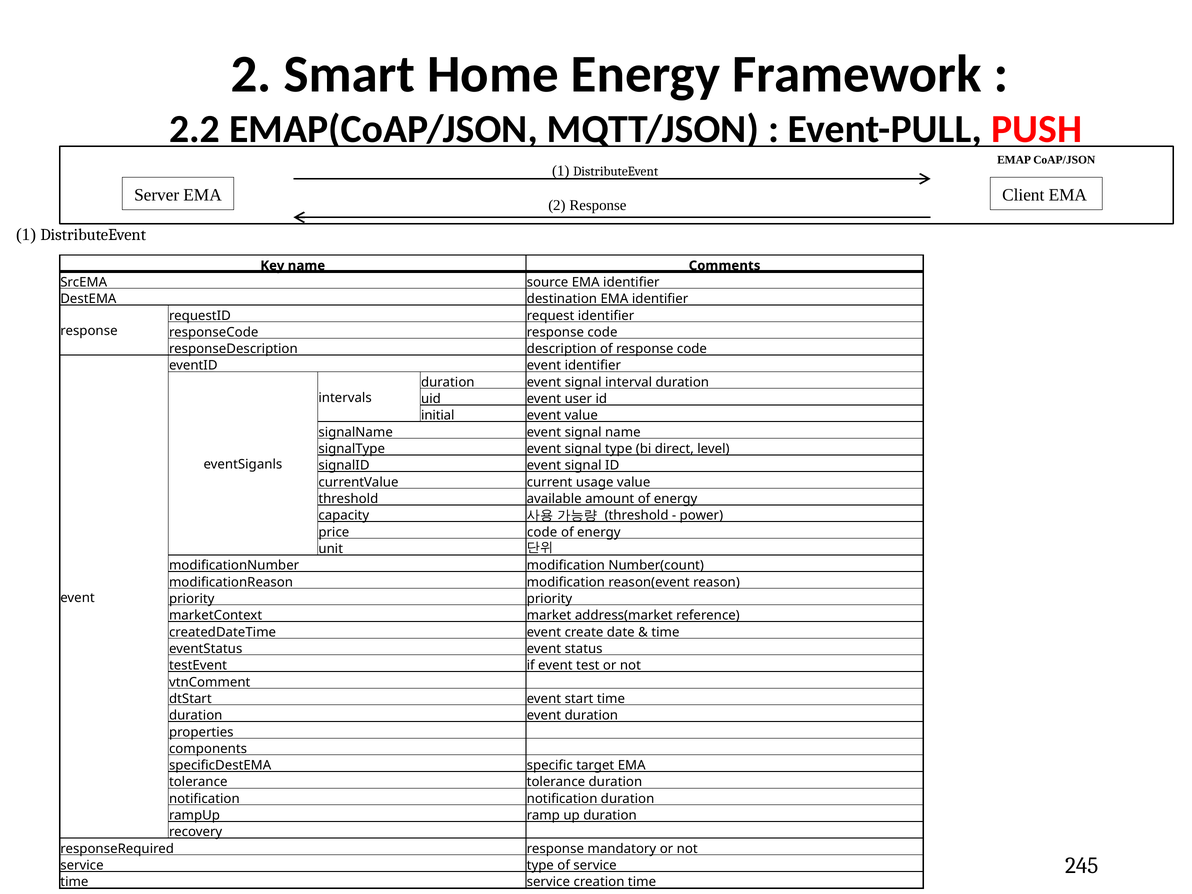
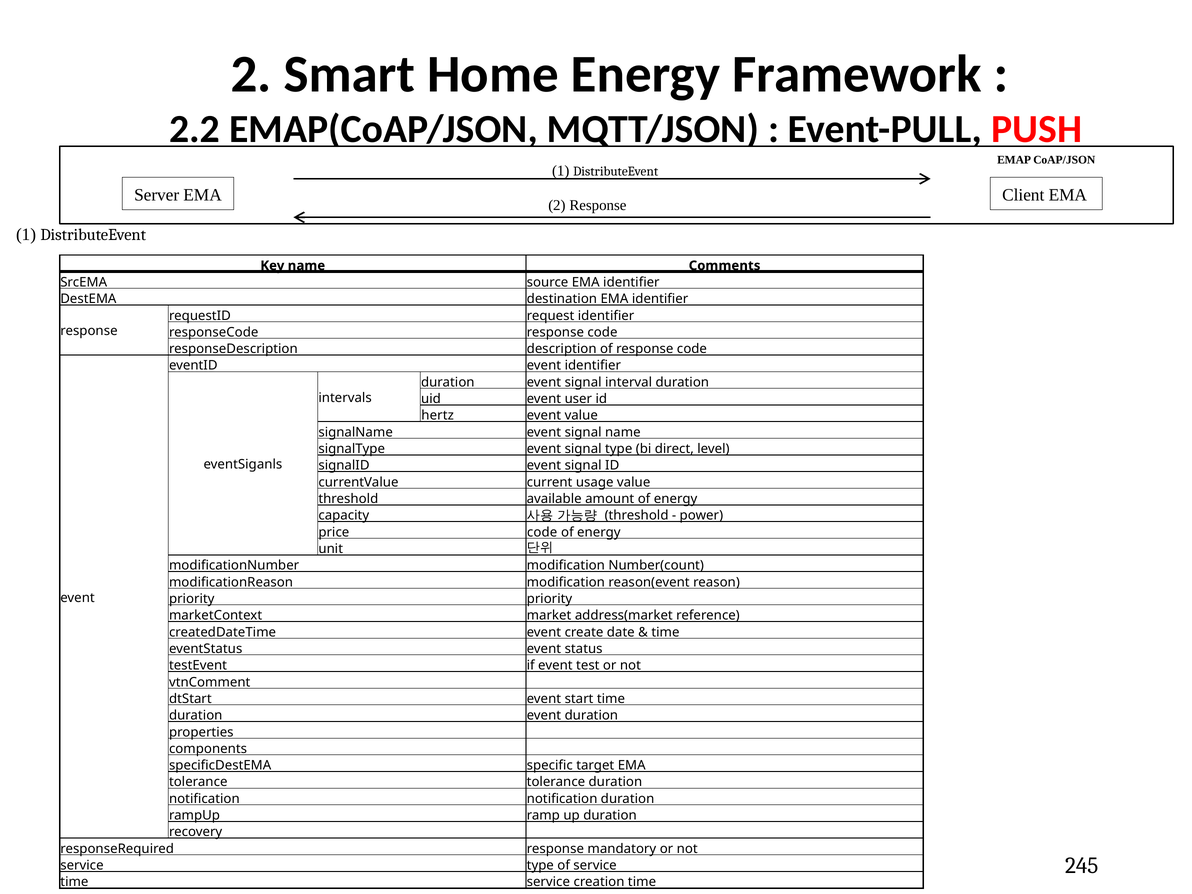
initial: initial -> hertz
